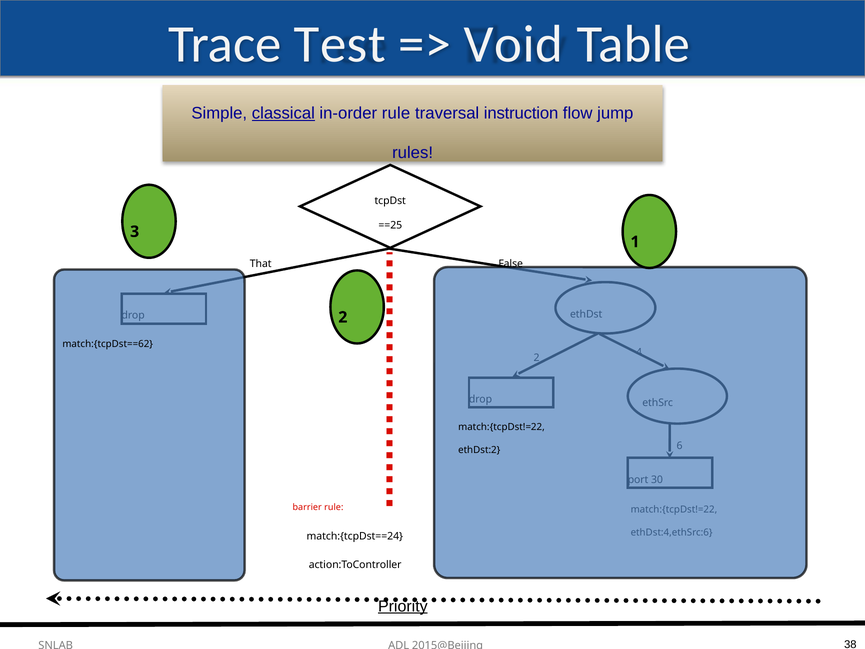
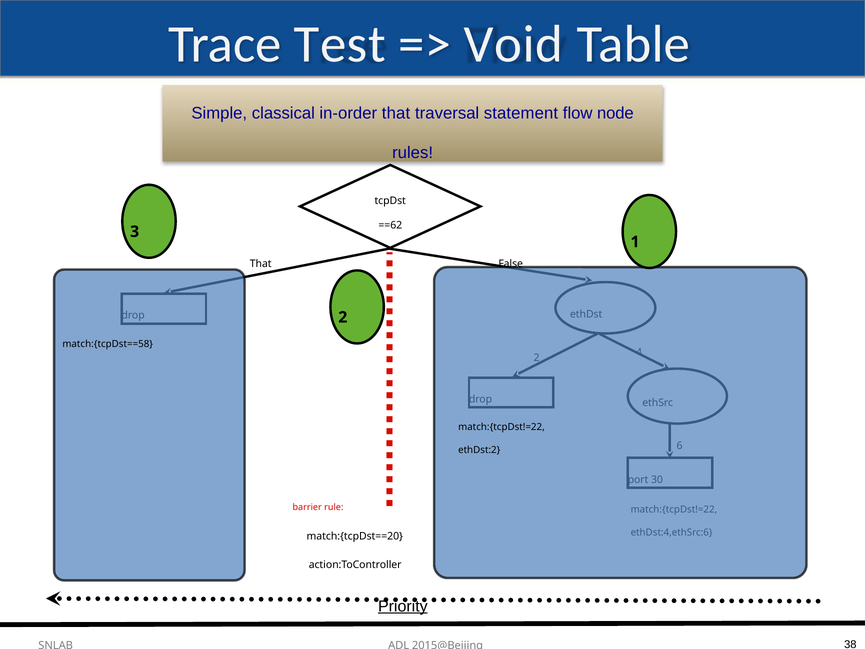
classical underline: present -> none
in-order rule: rule -> that
instruction: instruction -> statement
jump: jump -> node
==25: ==25 -> ==62
match:{tcpDst==62: match:{tcpDst==62 -> match:{tcpDst==58
match:{tcpDst==24: match:{tcpDst==24 -> match:{tcpDst==20
